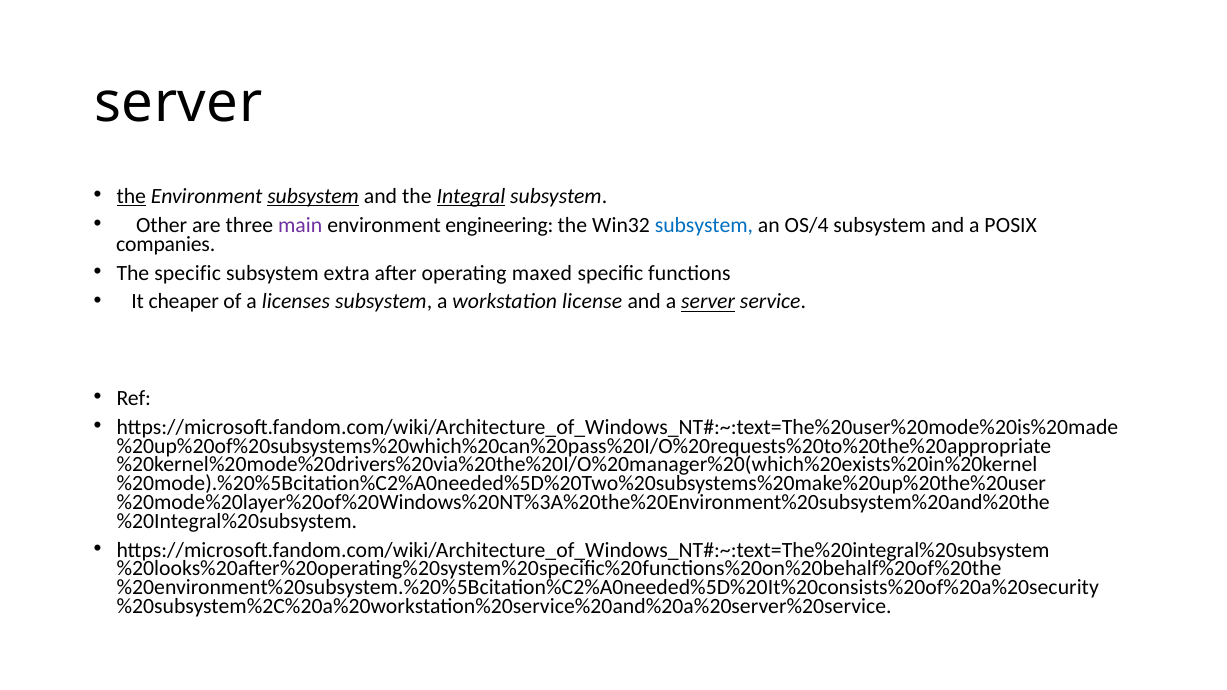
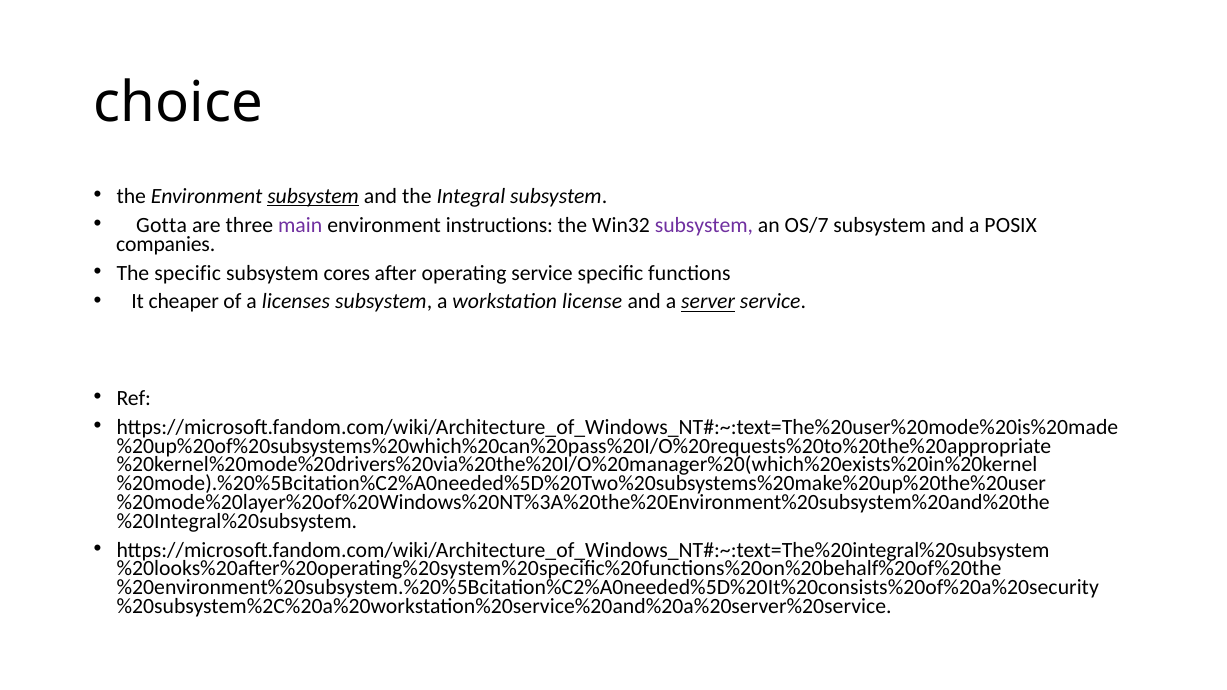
server at (178, 103): server -> choice
the at (131, 196) underline: present -> none
Integral underline: present -> none
Other: Other -> Gotta
engineering: engineering -> instructions
subsystem at (704, 225) colour: blue -> purple
OS/4: OS/4 -> OS/7
extra: extra -> cores
operating maxed: maxed -> service
